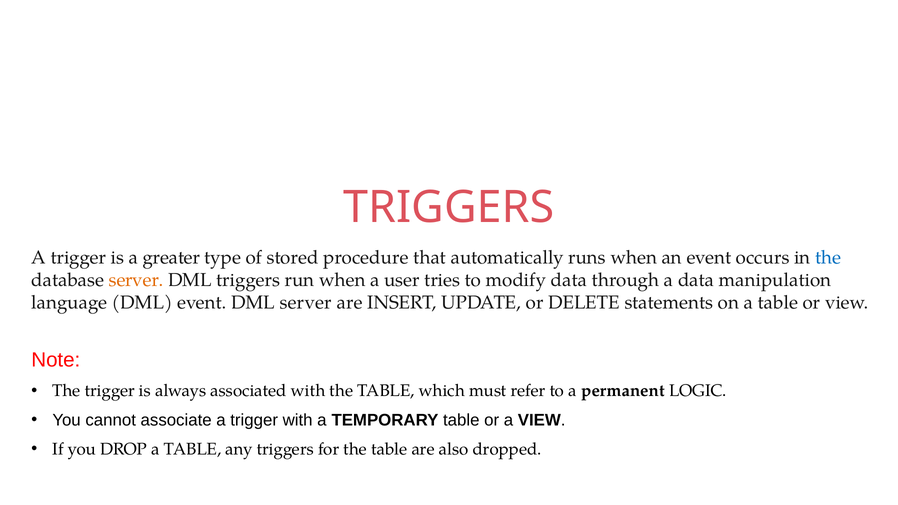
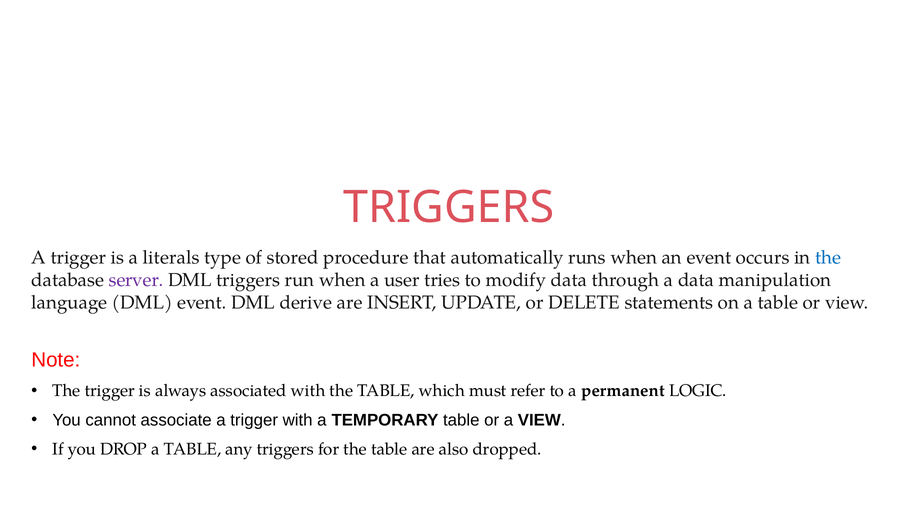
greater: greater -> literals
server at (136, 280) colour: orange -> purple
DML server: server -> derive
